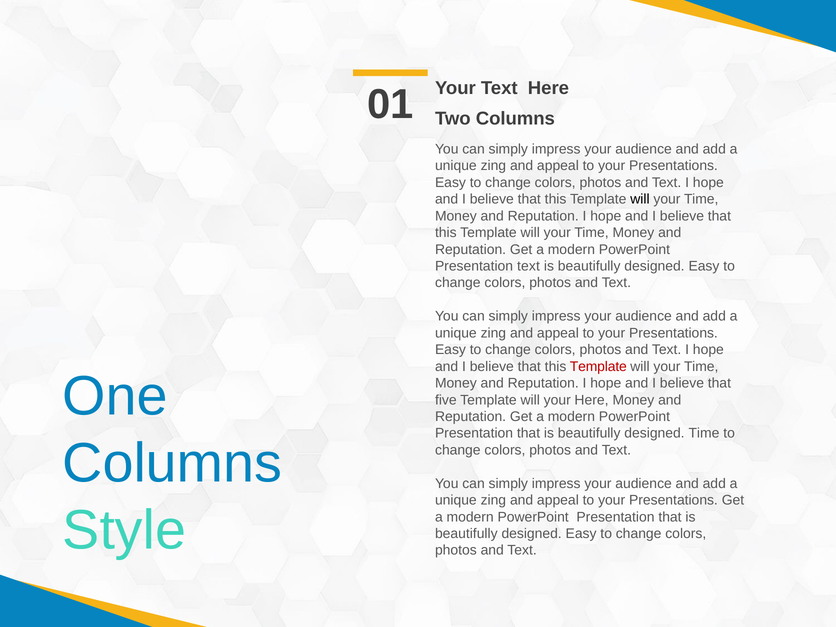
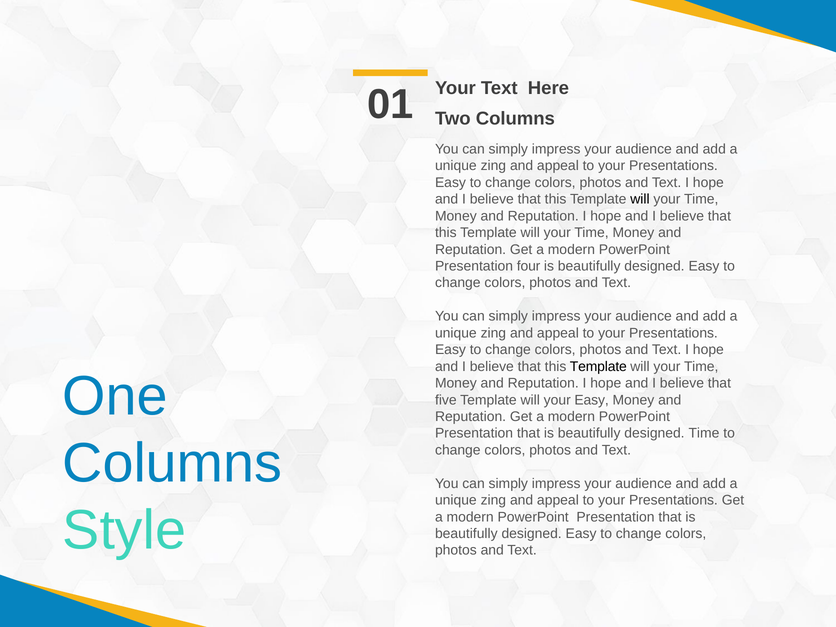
Presentation text: text -> four
Template at (598, 366) colour: red -> black
your Here: Here -> Easy
